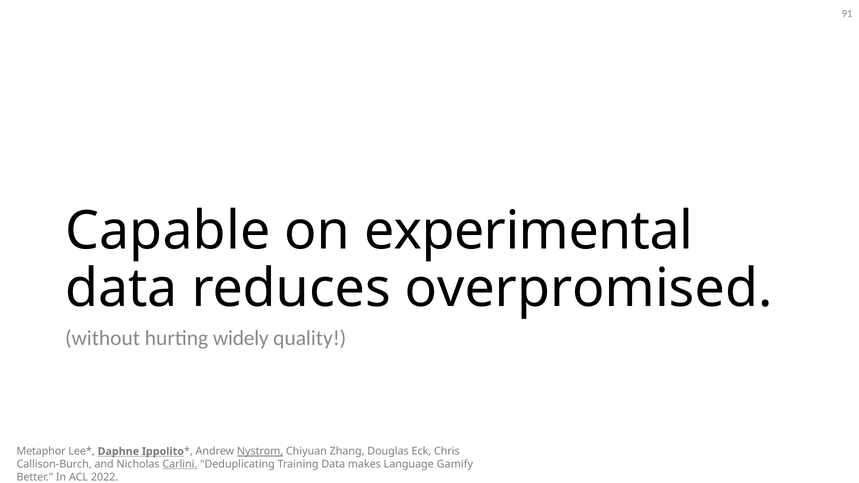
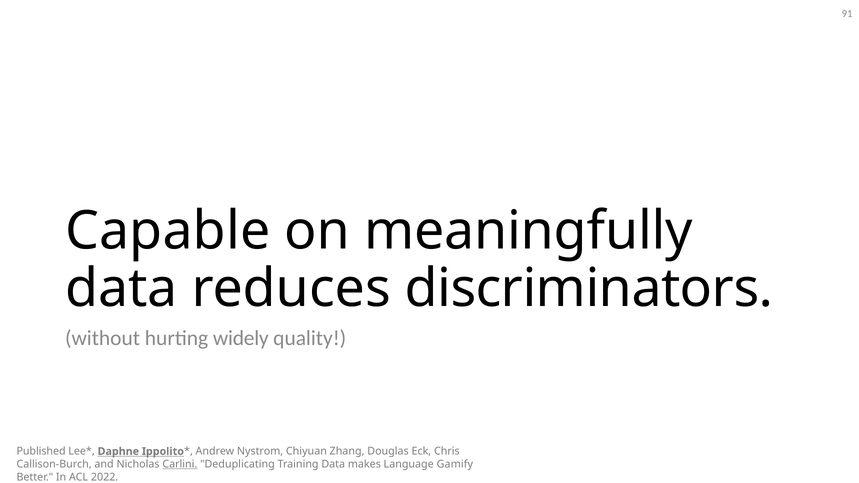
experimental: experimental -> meaningfully
overpromised: overpromised -> discriminators
Metaphor: Metaphor -> Published
Nystrom underline: present -> none
